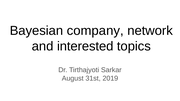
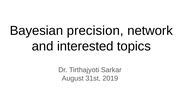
company: company -> precision
